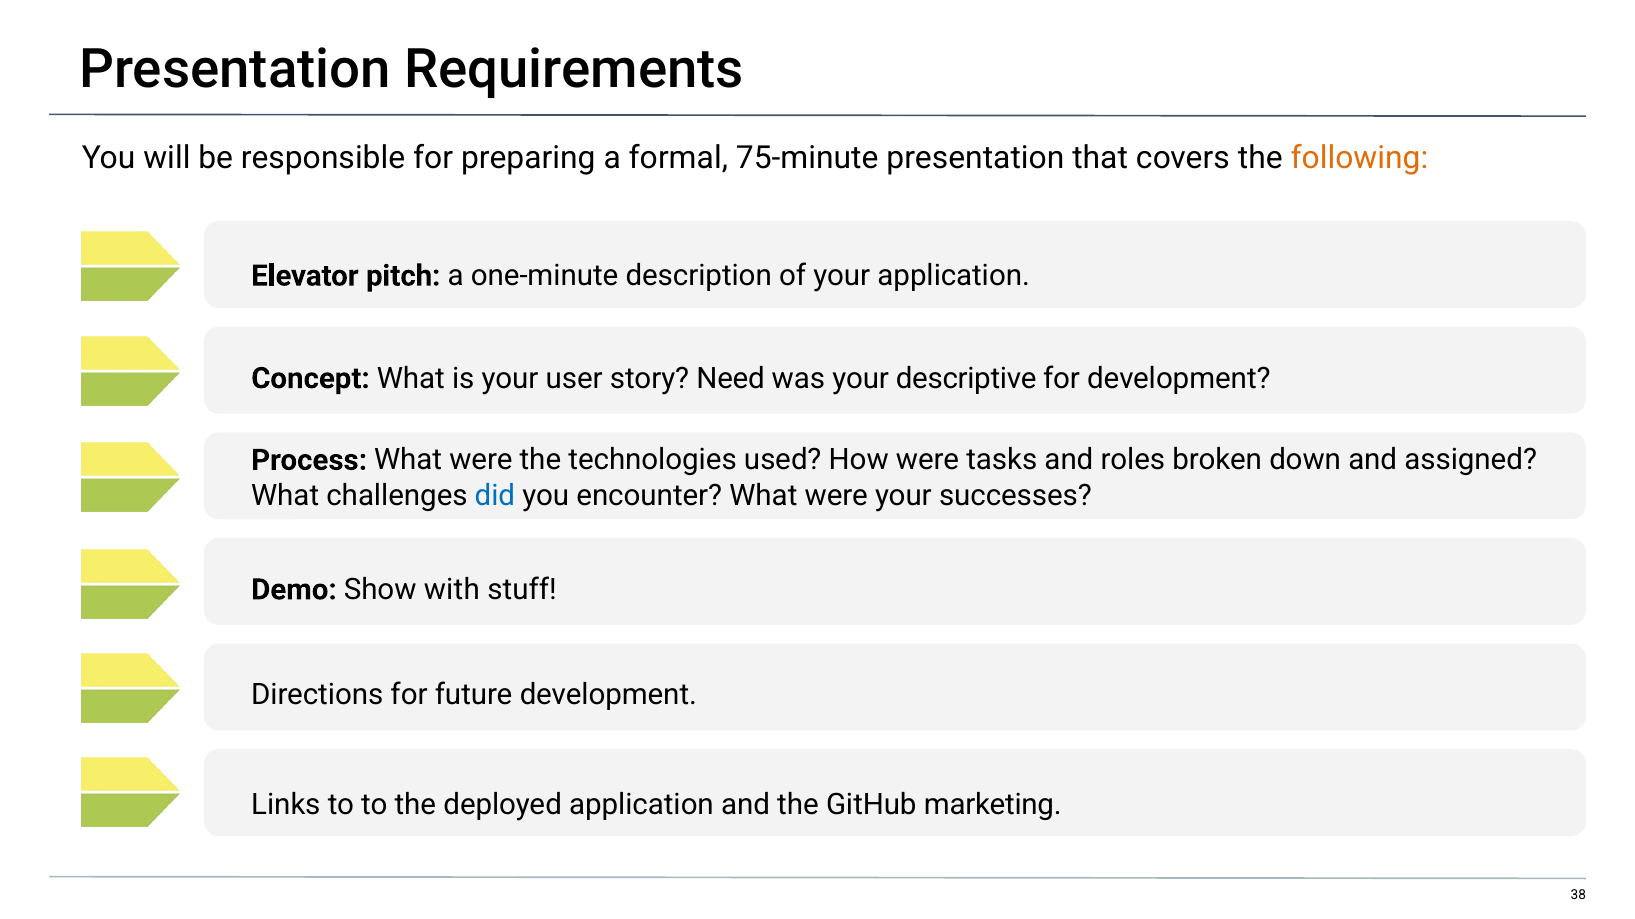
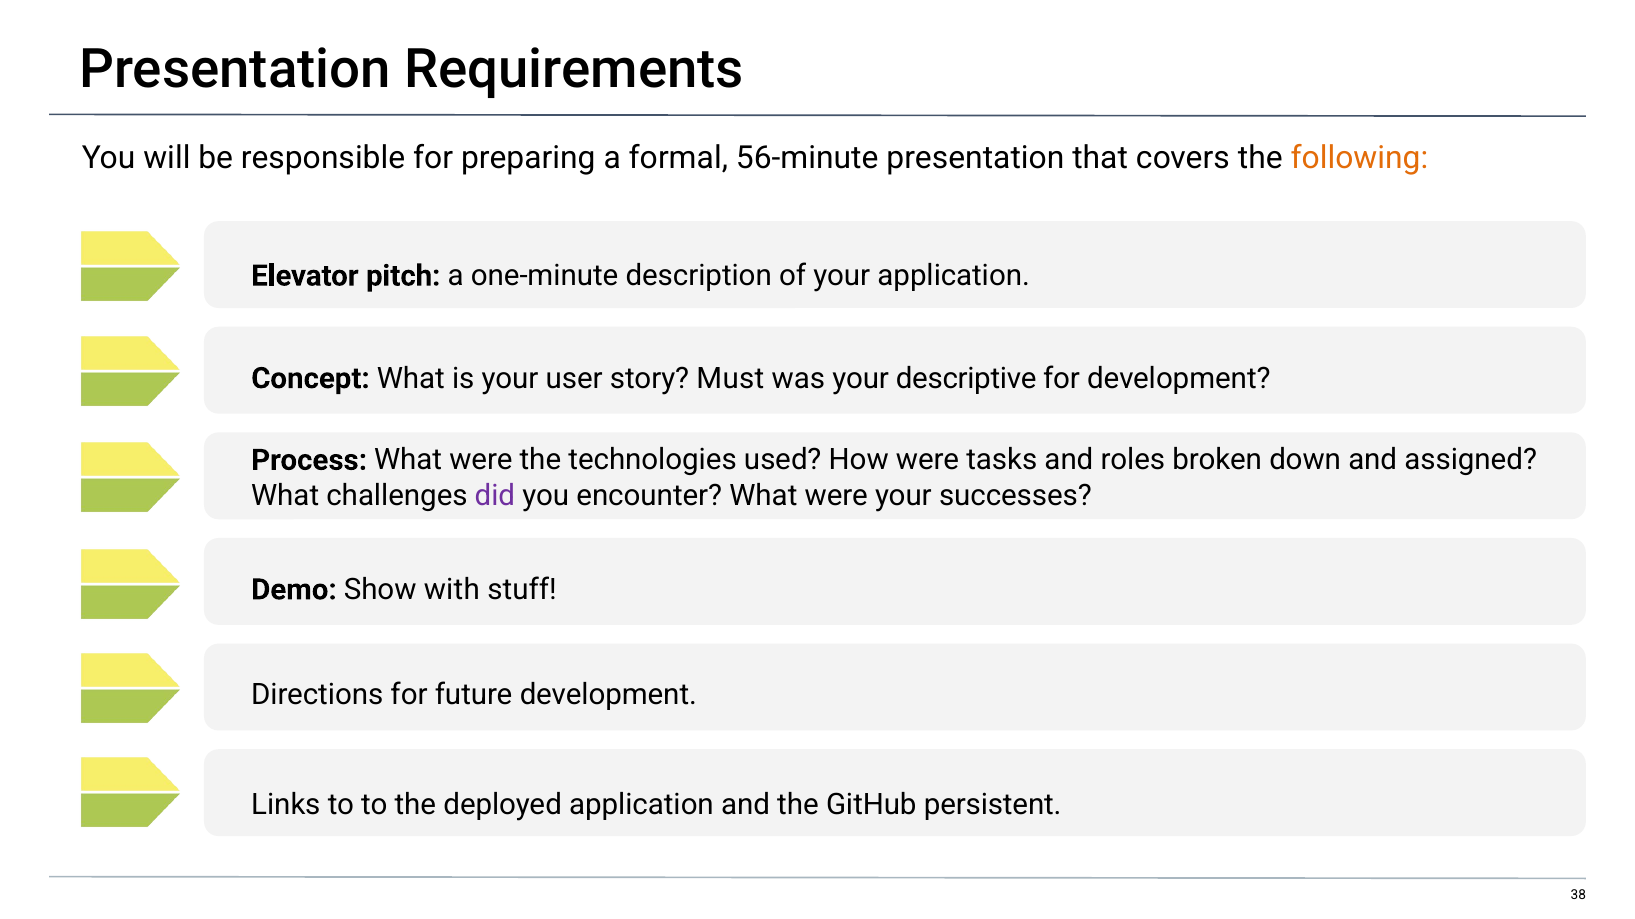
75-minute: 75-minute -> 56-minute
Need: Need -> Must
did colour: blue -> purple
marketing: marketing -> persistent
